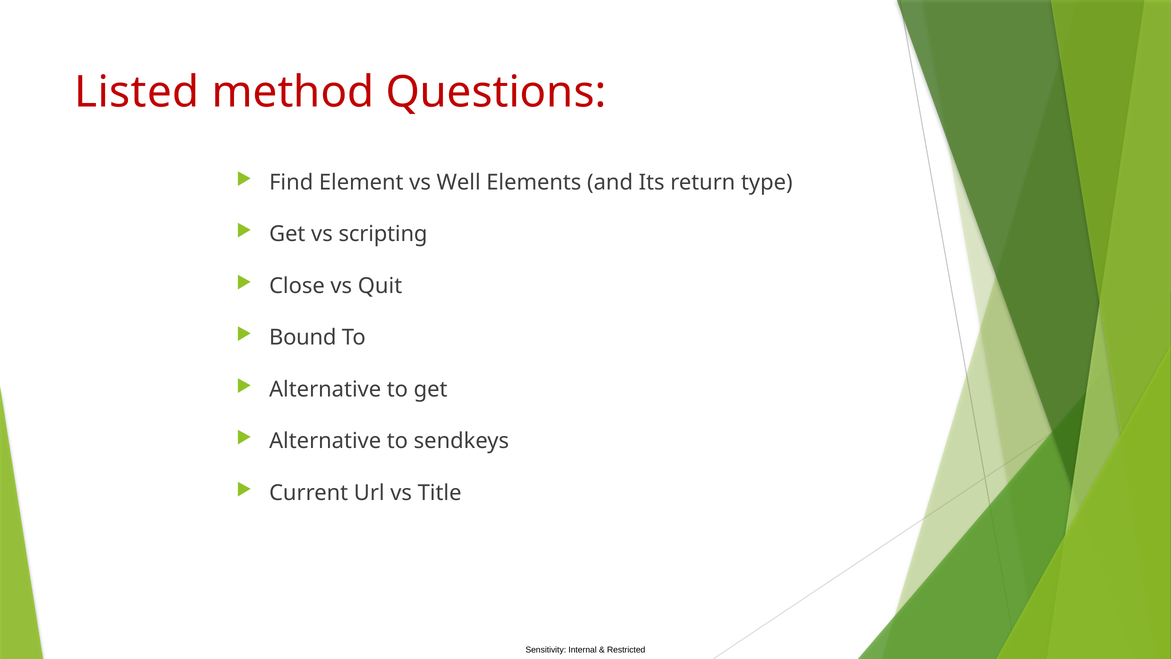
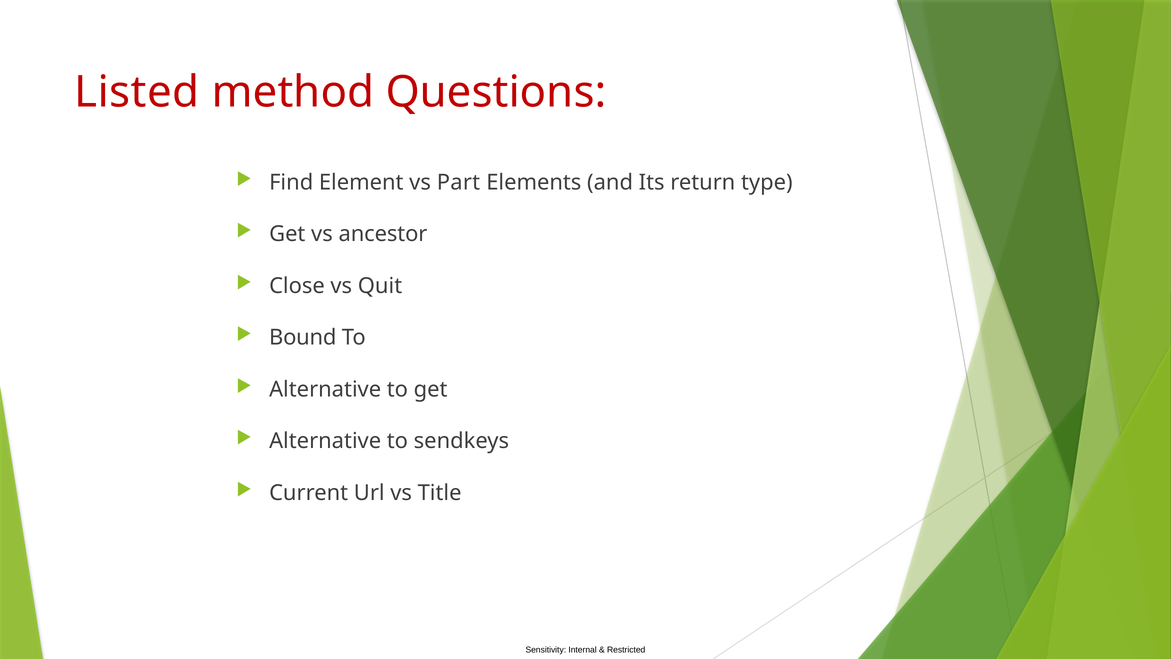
Well: Well -> Part
scripting: scripting -> ancestor
